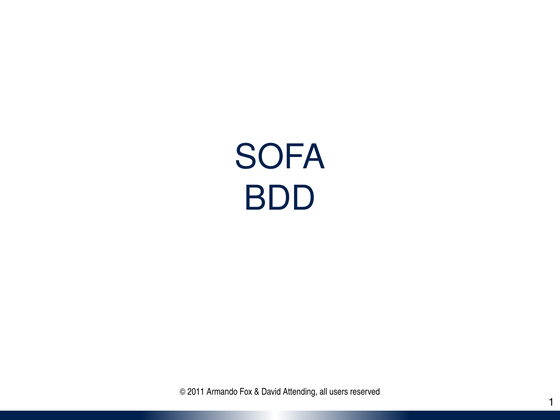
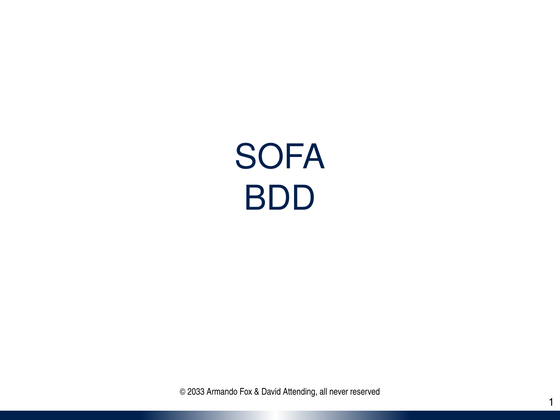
2011: 2011 -> 2033
users: users -> never
